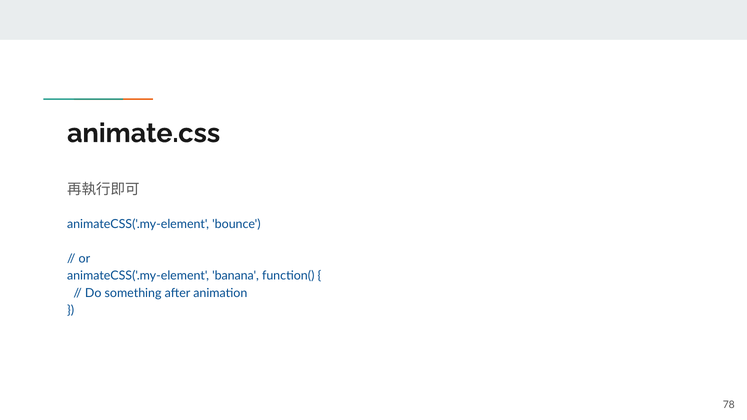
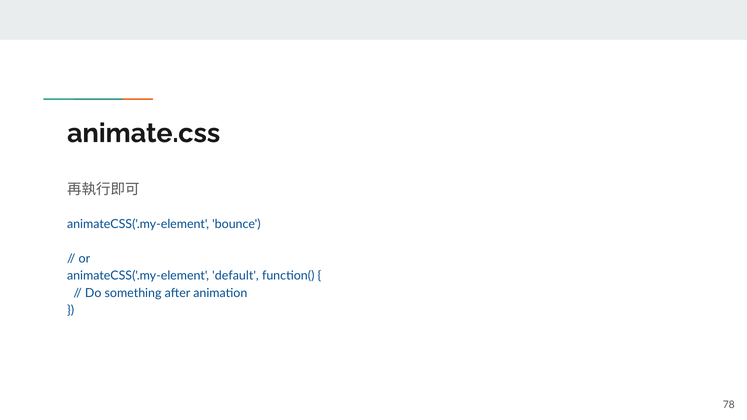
banana: banana -> default
